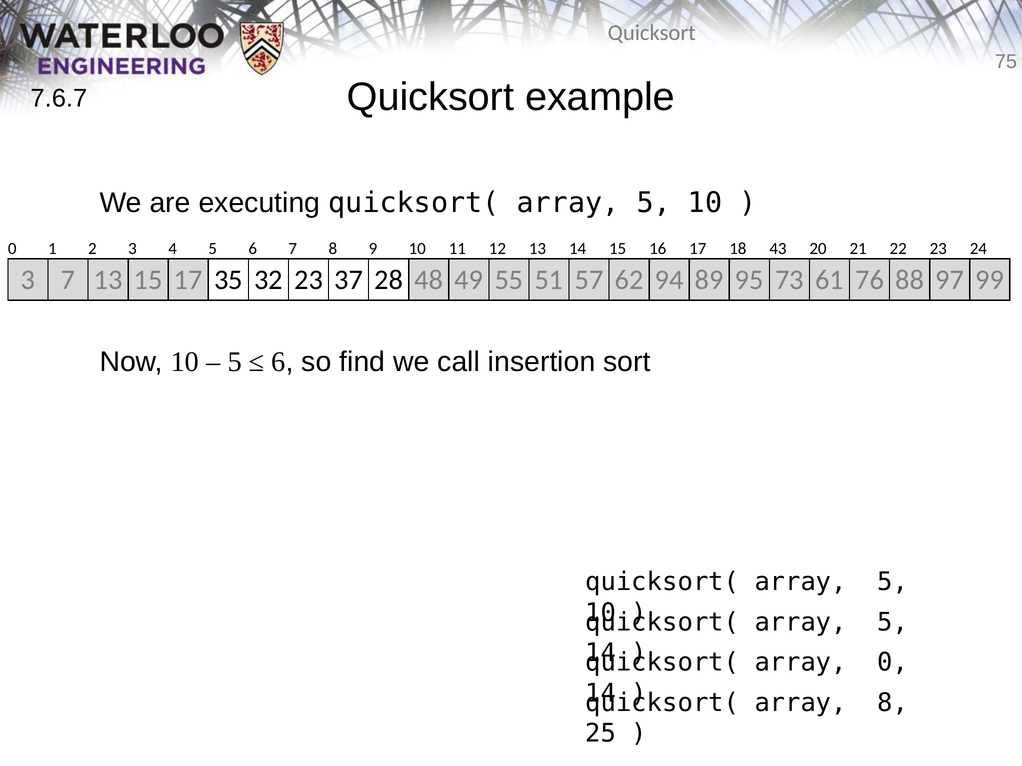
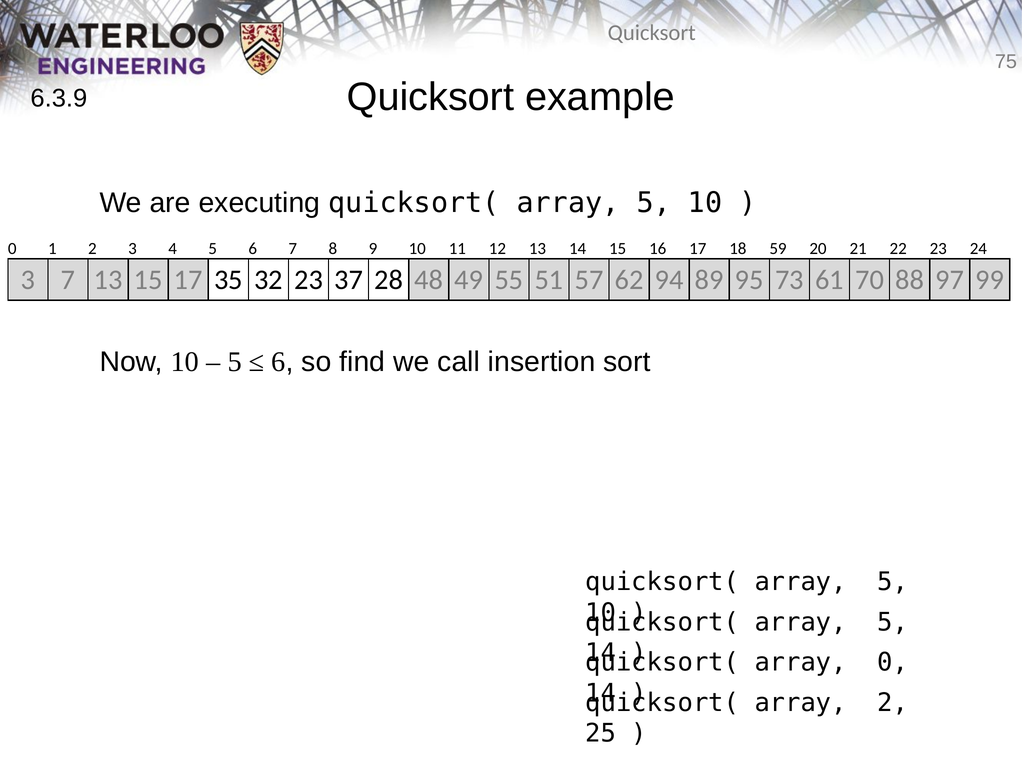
7.6.7: 7.6.7 -> 6.3.9
43: 43 -> 59
76: 76 -> 70
array 8: 8 -> 2
